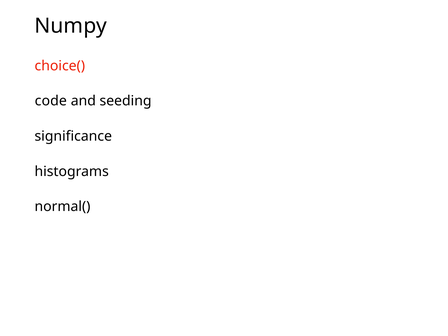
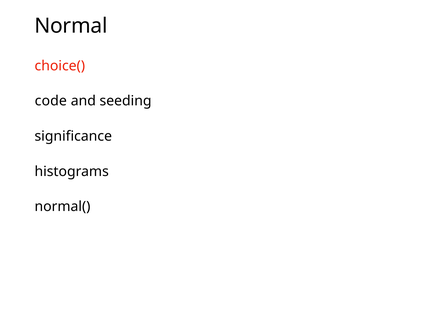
Numpy: Numpy -> Normal
